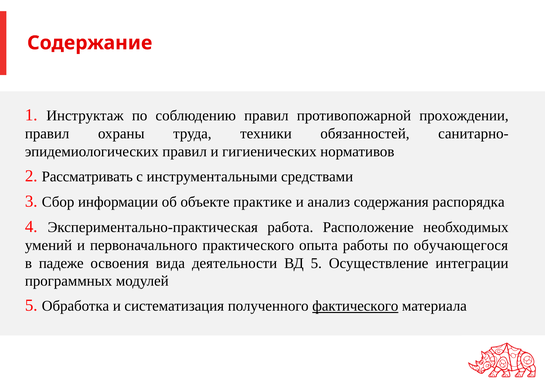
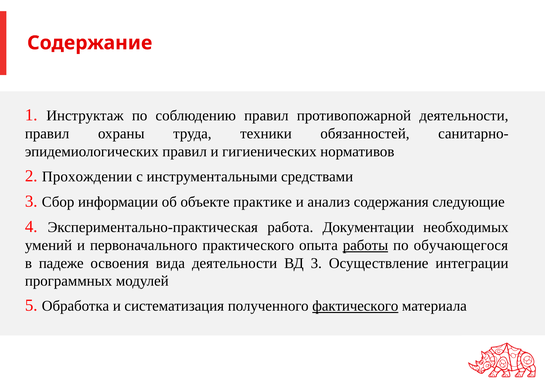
противопожарной прохождении: прохождении -> деятельности
Рассматривать: Рассматривать -> Прохождении
распорядка: распорядка -> следующие
Расположение: Расположение -> Документации
работы underline: none -> present
ВД 5: 5 -> 3
